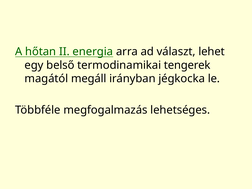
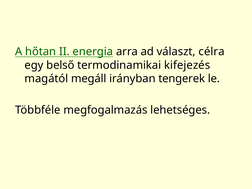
lehet: lehet -> célra
tengerek: tengerek -> kifejezés
jégkocka: jégkocka -> tengerek
